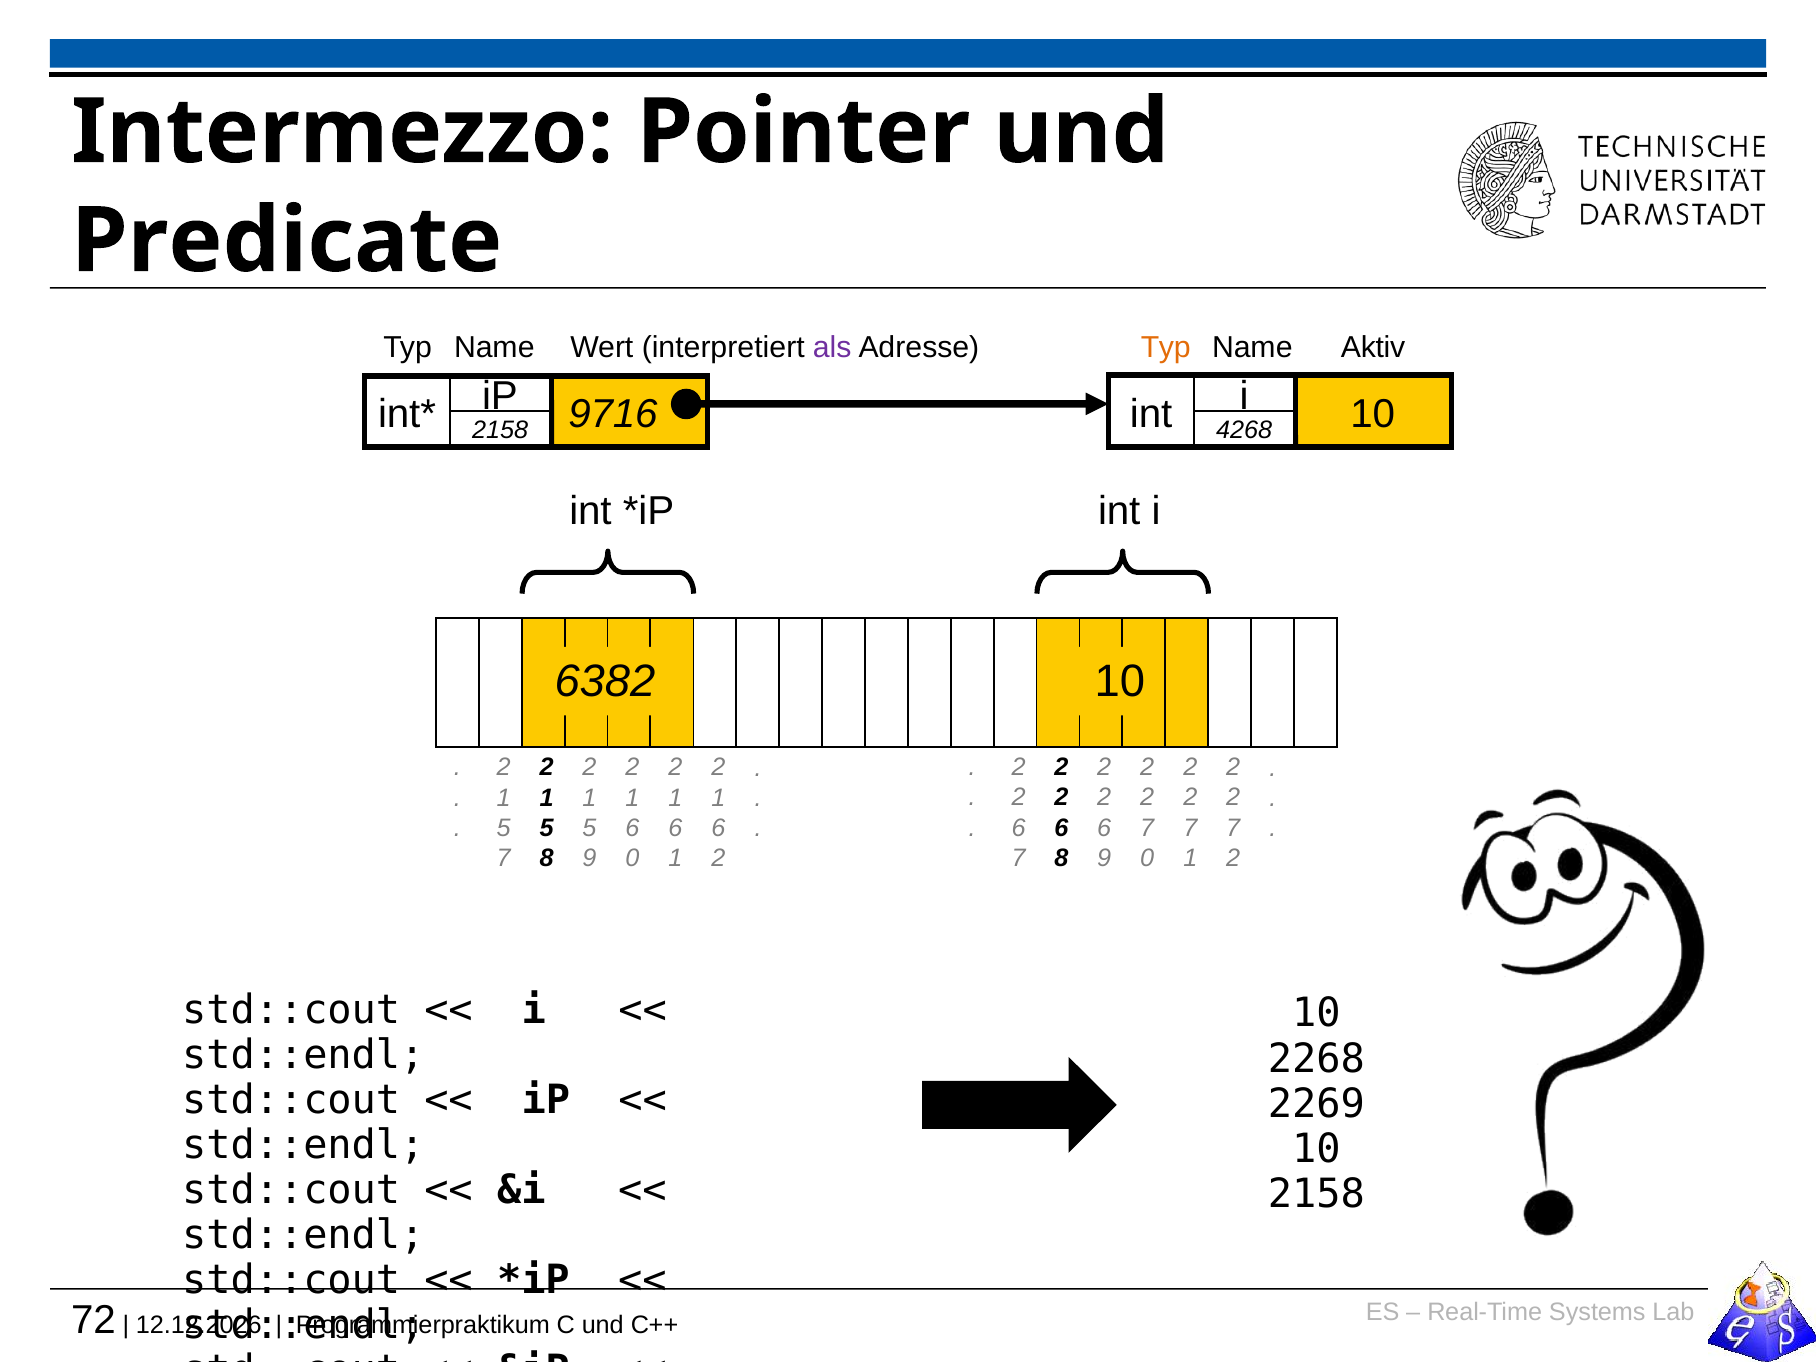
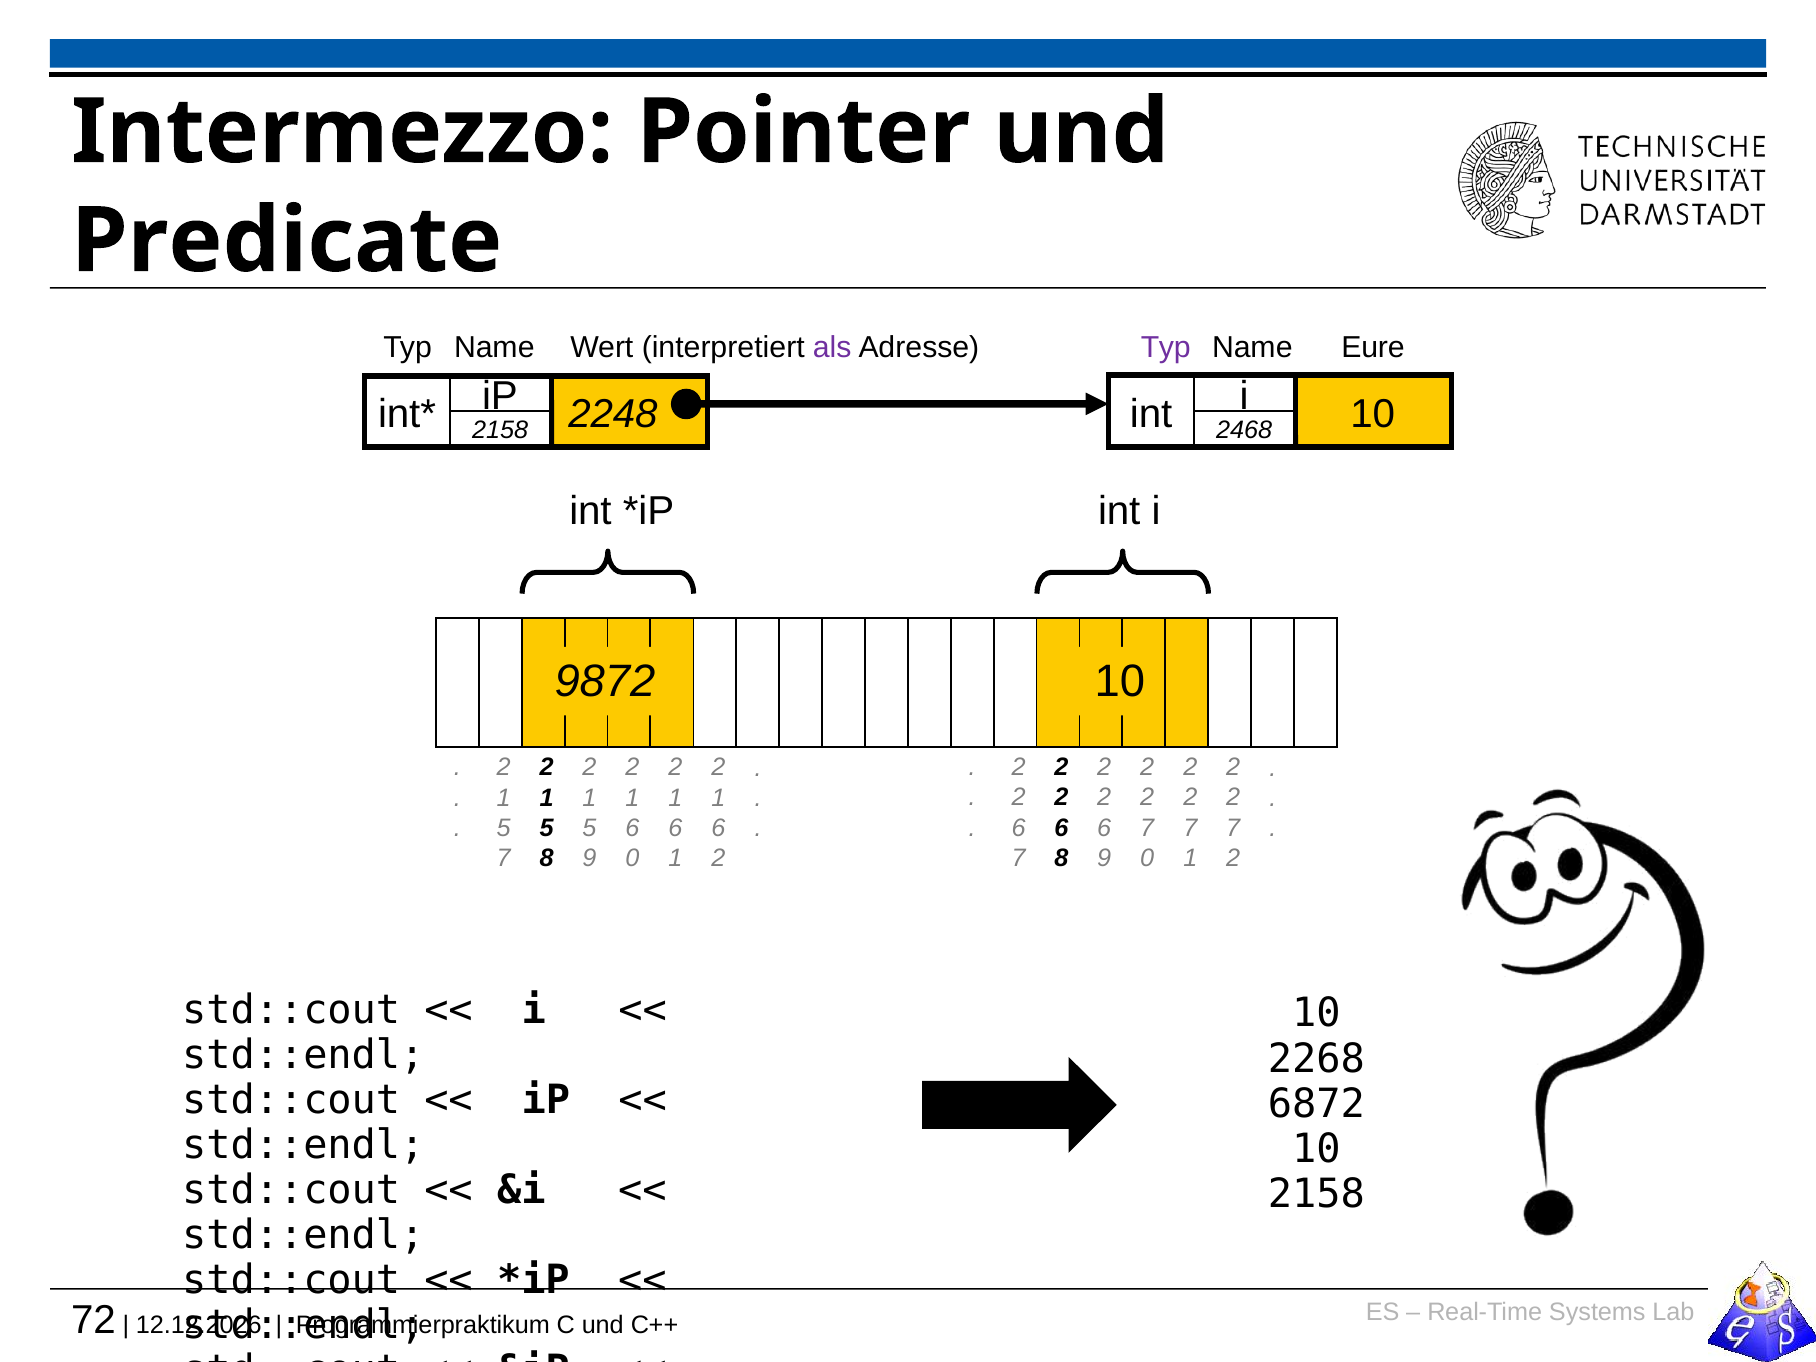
Typ at (1166, 347) colour: orange -> purple
Aktiv: Aktiv -> Eure
9716: 9716 -> 2248
4268: 4268 -> 2468
6382: 6382 -> 9872
2269: 2269 -> 6872
